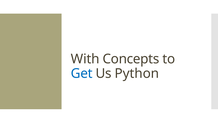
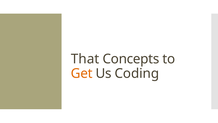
With: With -> That
Get colour: blue -> orange
Python: Python -> Coding
